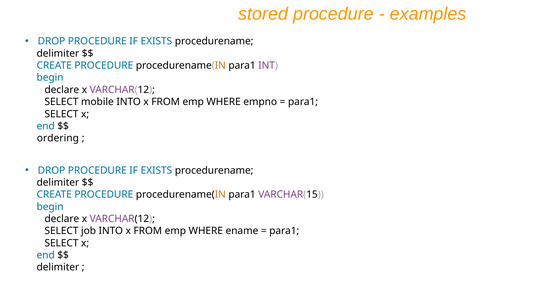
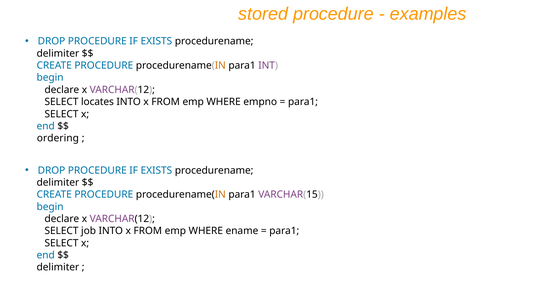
mobile: mobile -> locates
